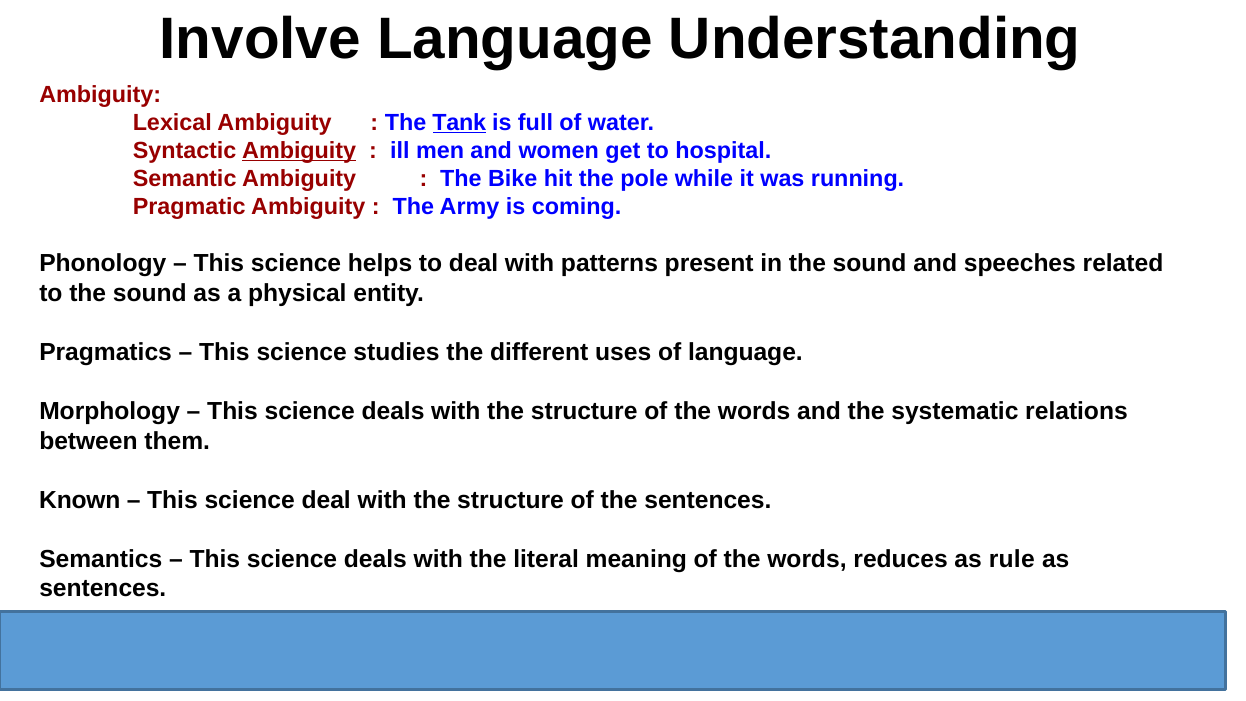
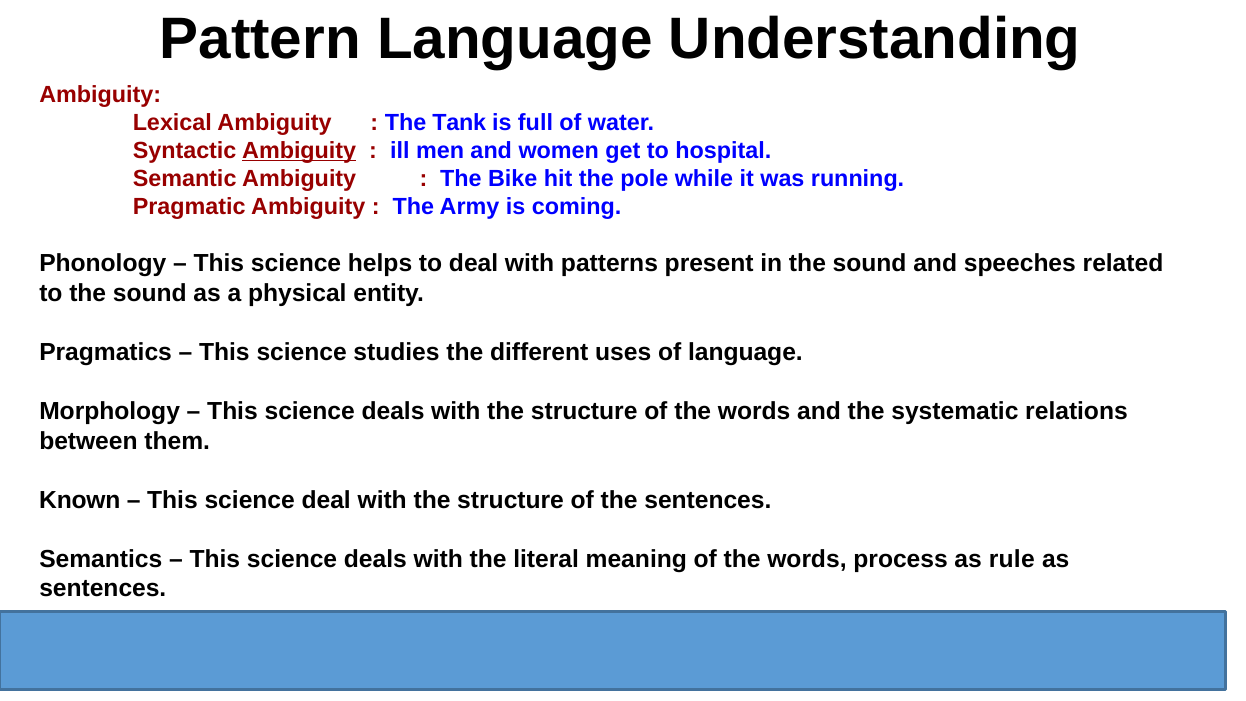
Involve: Involve -> Pattern
Tank underline: present -> none
reduces: reduces -> process
